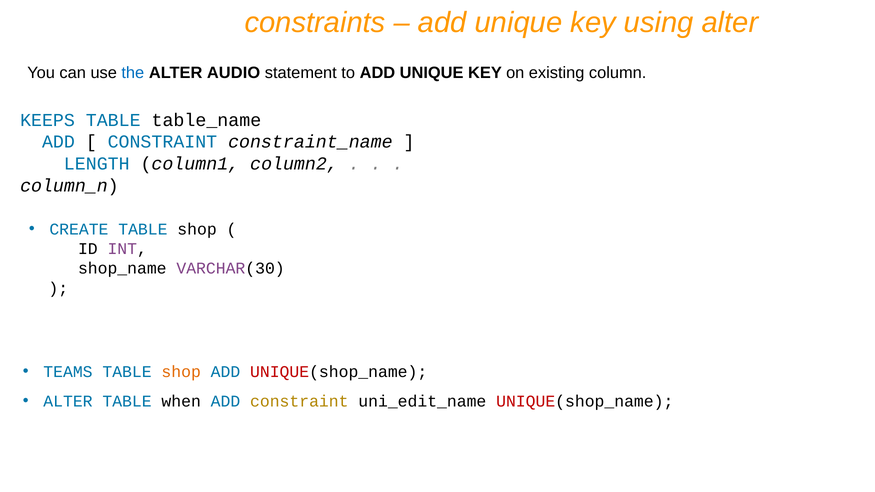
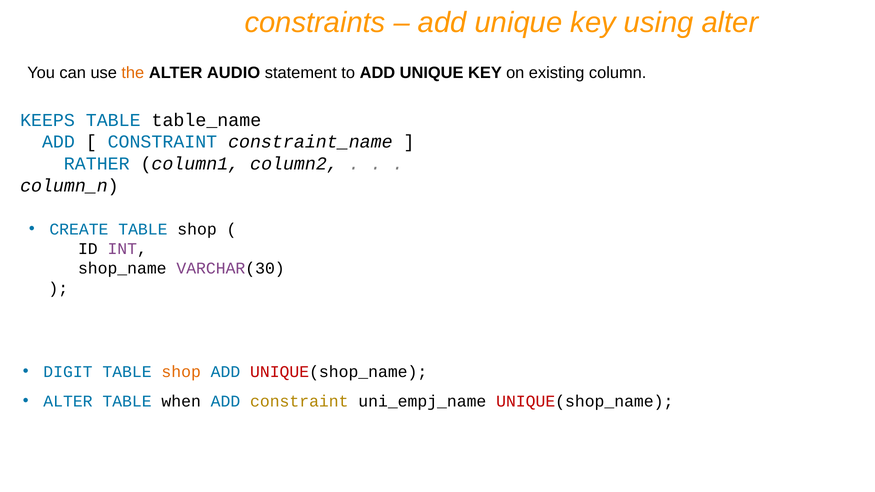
the colour: blue -> orange
LENGTH: LENGTH -> RATHER
TEAMS: TEAMS -> DIGIT
uni_edit_name: uni_edit_name -> uni_empj_name
